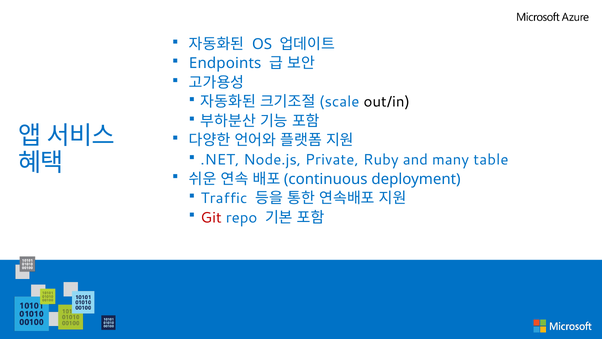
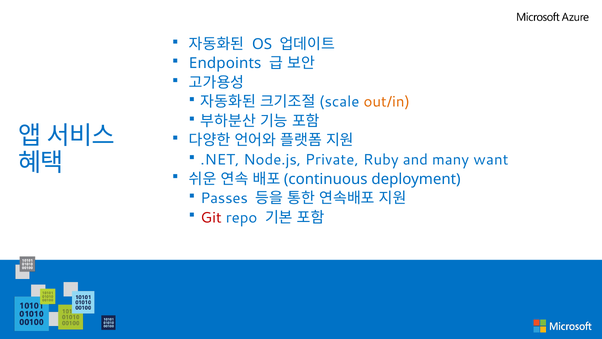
out/in colour: black -> orange
table: table -> want
Traffic: Traffic -> Passes
